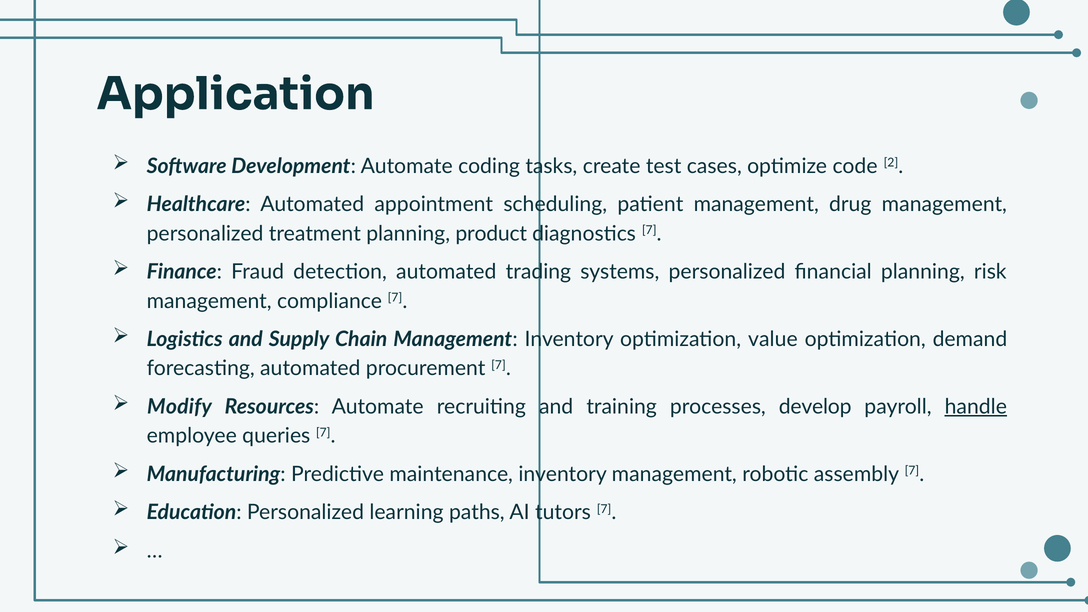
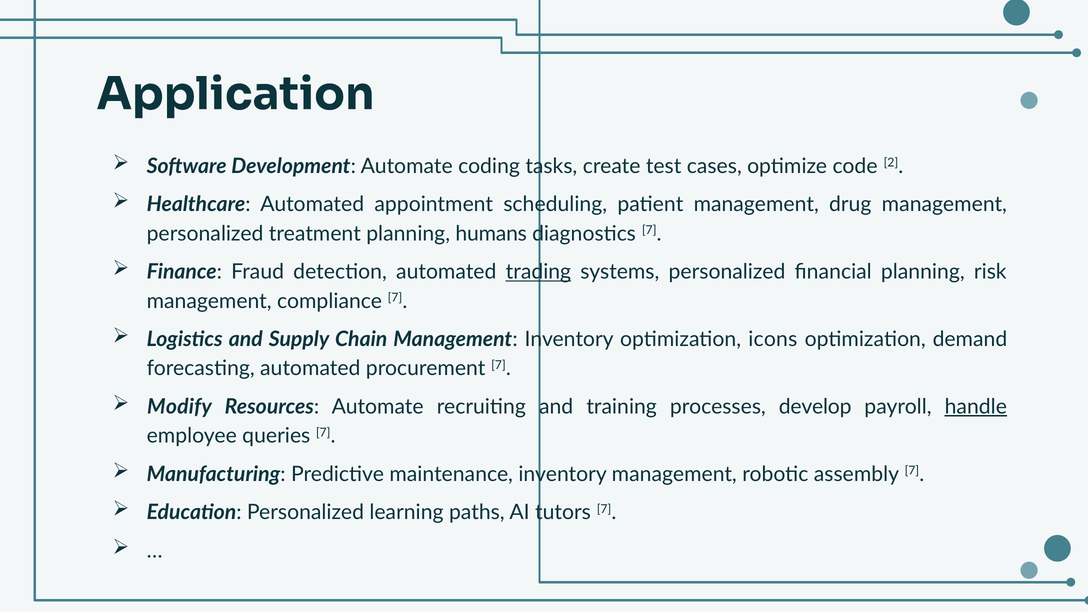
product: product -> humans
trading underline: none -> present
value: value -> icons
